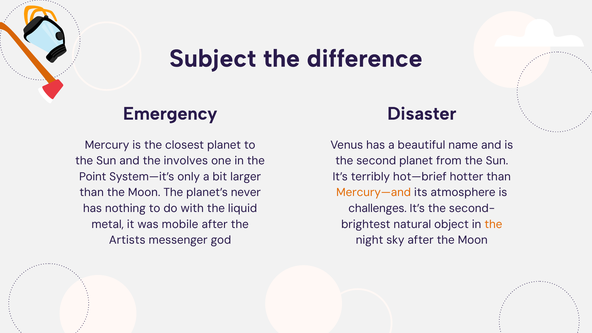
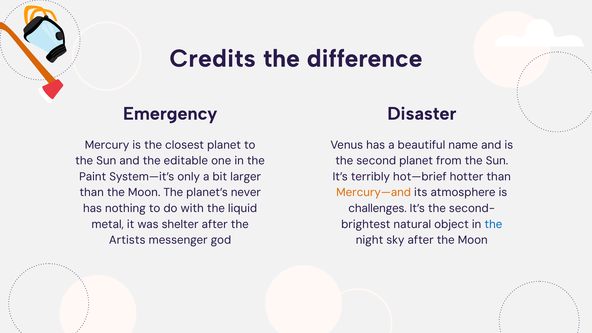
Subject: Subject -> Credits
involves: involves -> editable
Point: Point -> Paint
mobile: mobile -> shelter
the at (493, 224) colour: orange -> blue
